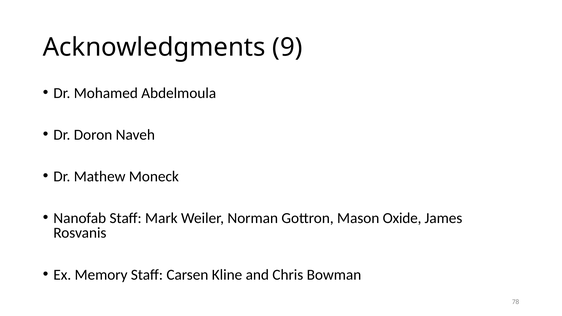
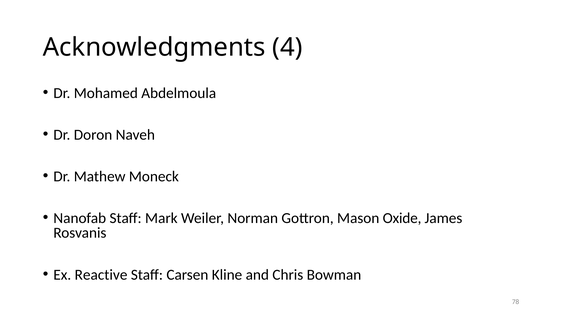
9: 9 -> 4
Memory: Memory -> Reactive
